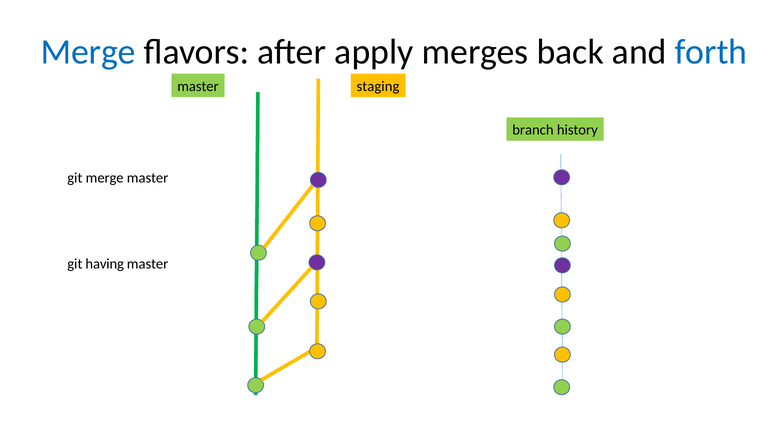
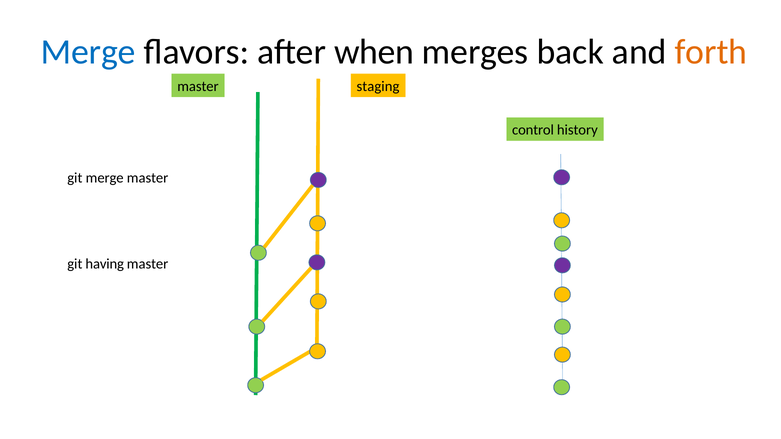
apply: apply -> when
forth colour: blue -> orange
branch: branch -> control
